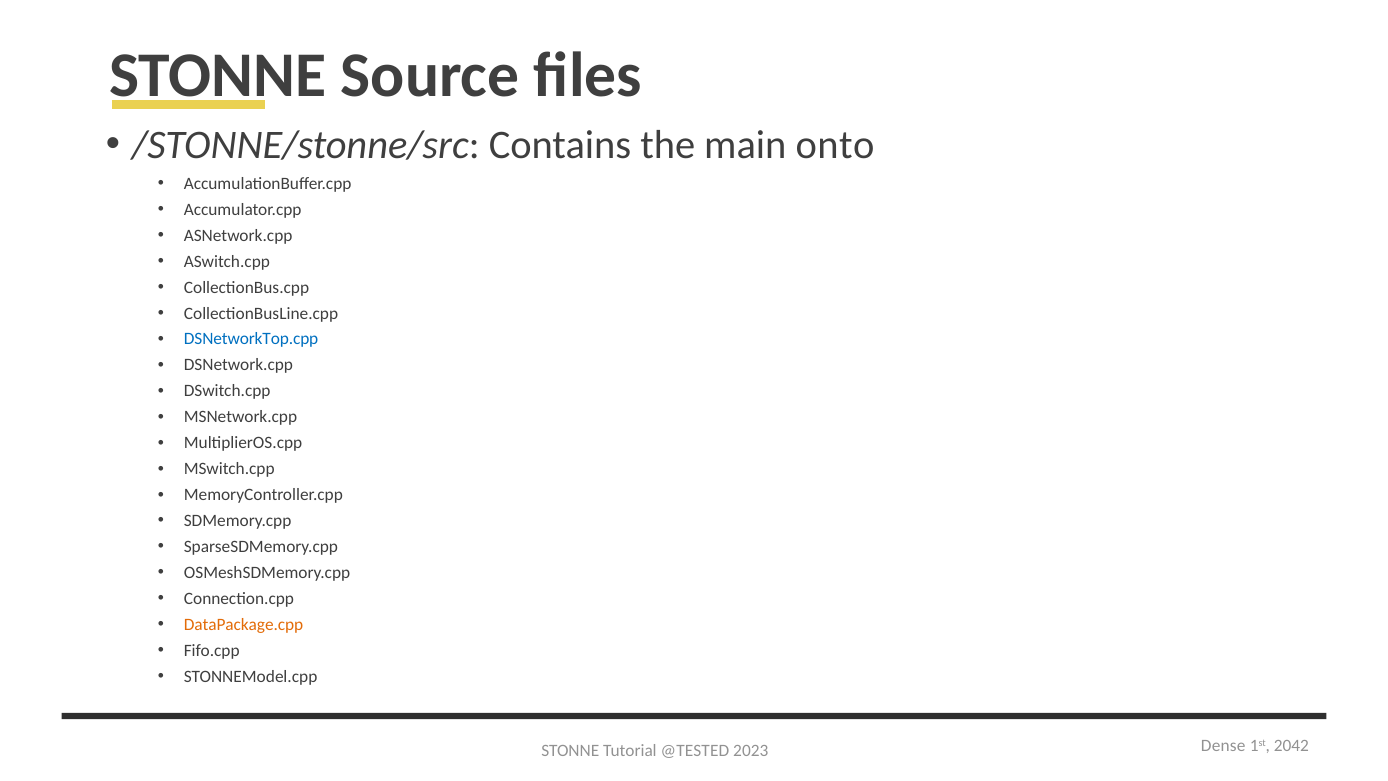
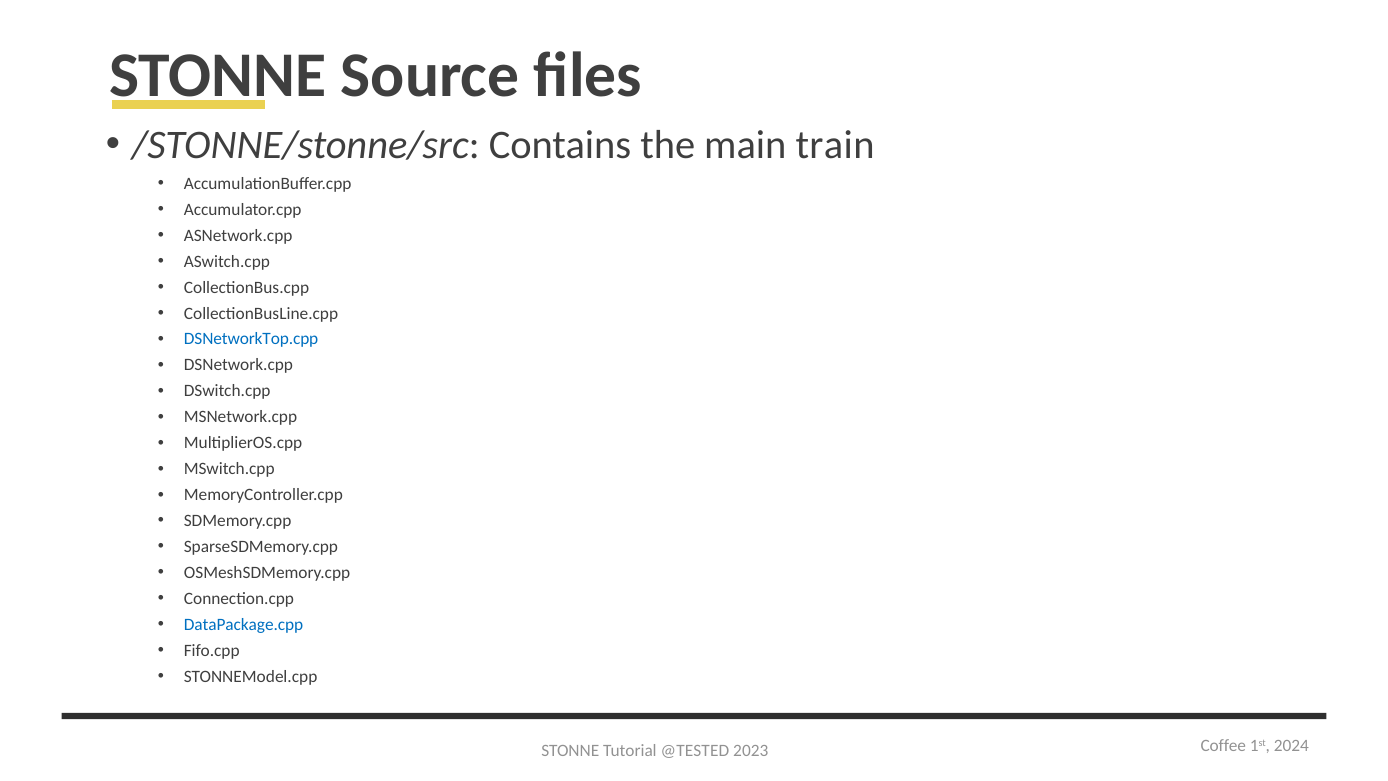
onto: onto -> train
DataPackage.cpp colour: orange -> blue
Dense: Dense -> Coffee
2042: 2042 -> 2024
